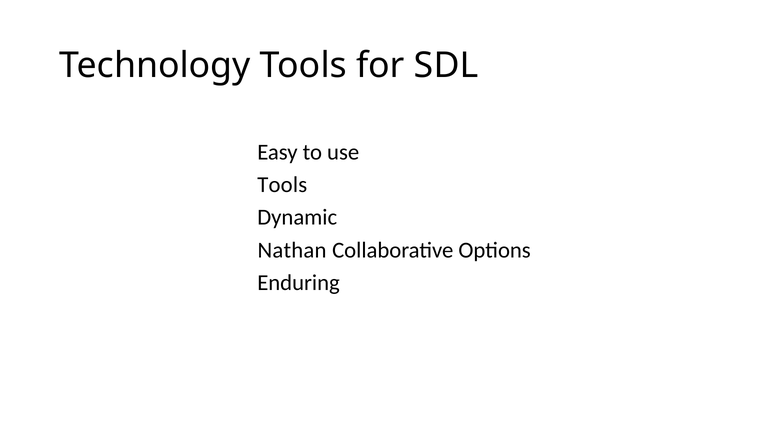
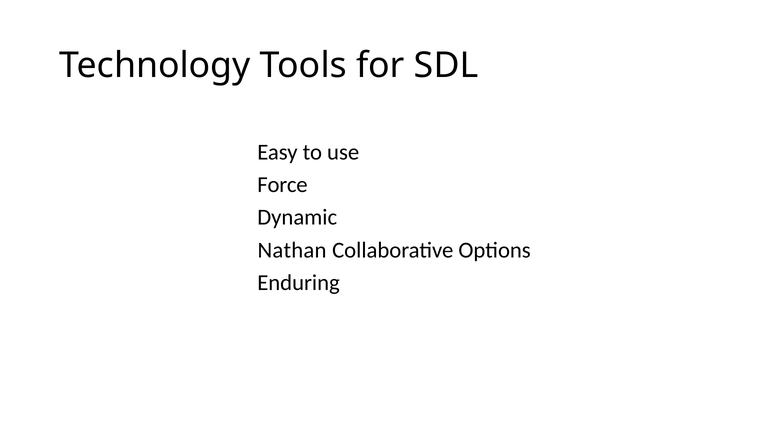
Tools at (282, 185): Tools -> Force
